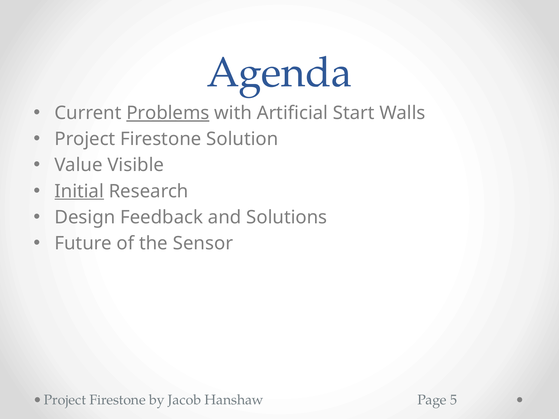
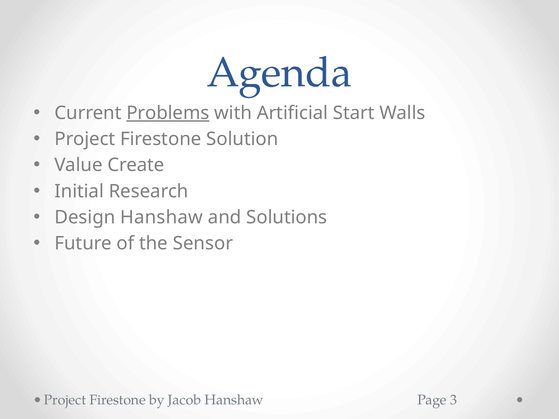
Visible: Visible -> Create
Initial underline: present -> none
Design Feedback: Feedback -> Hanshaw
5: 5 -> 3
